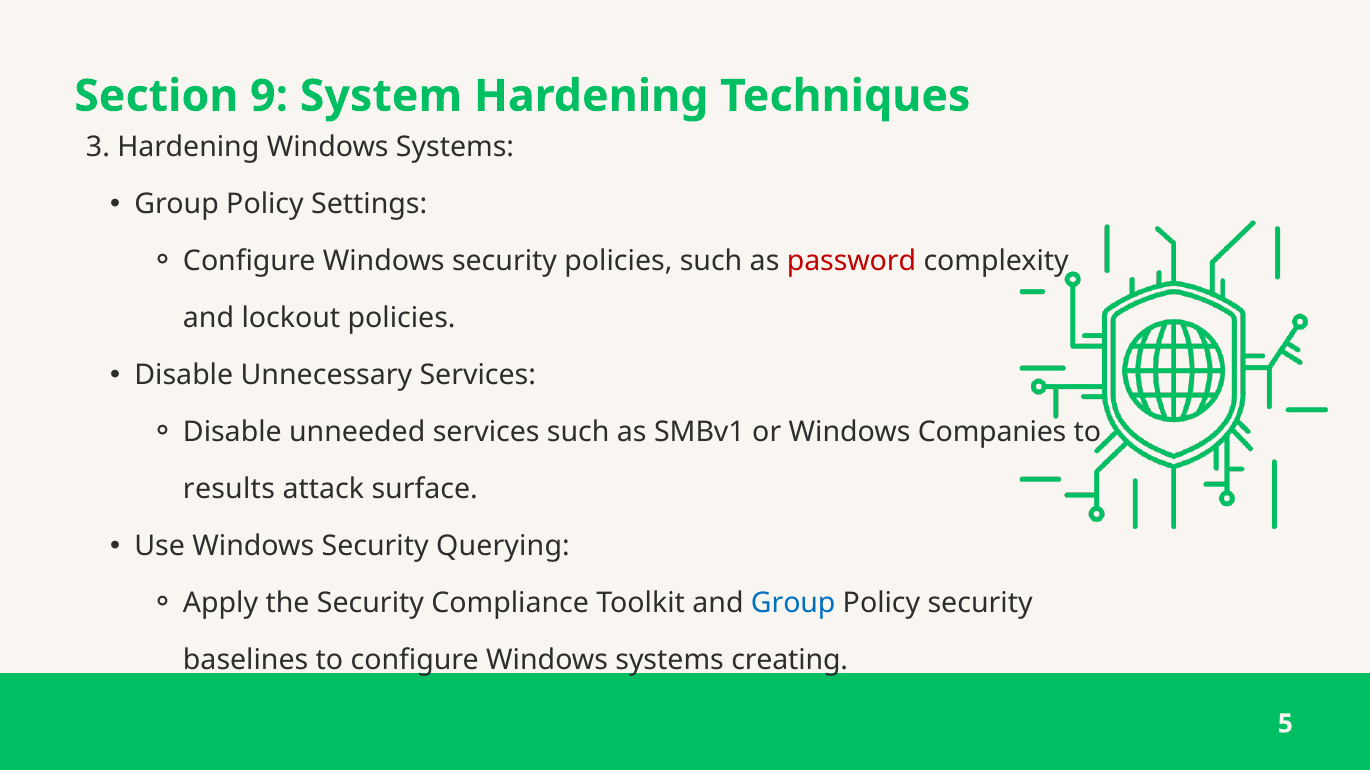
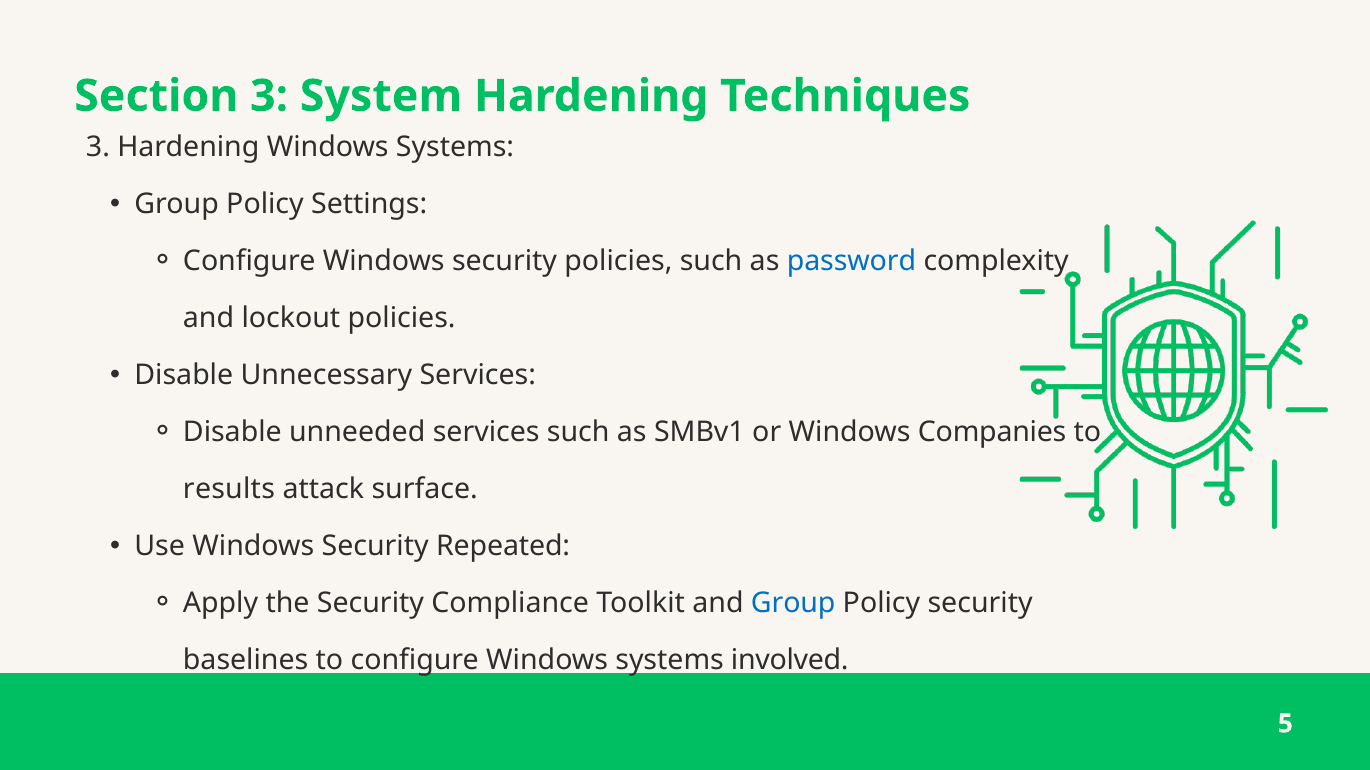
Section 9: 9 -> 3
password colour: red -> blue
Querying: Querying -> Repeated
creating: creating -> involved
